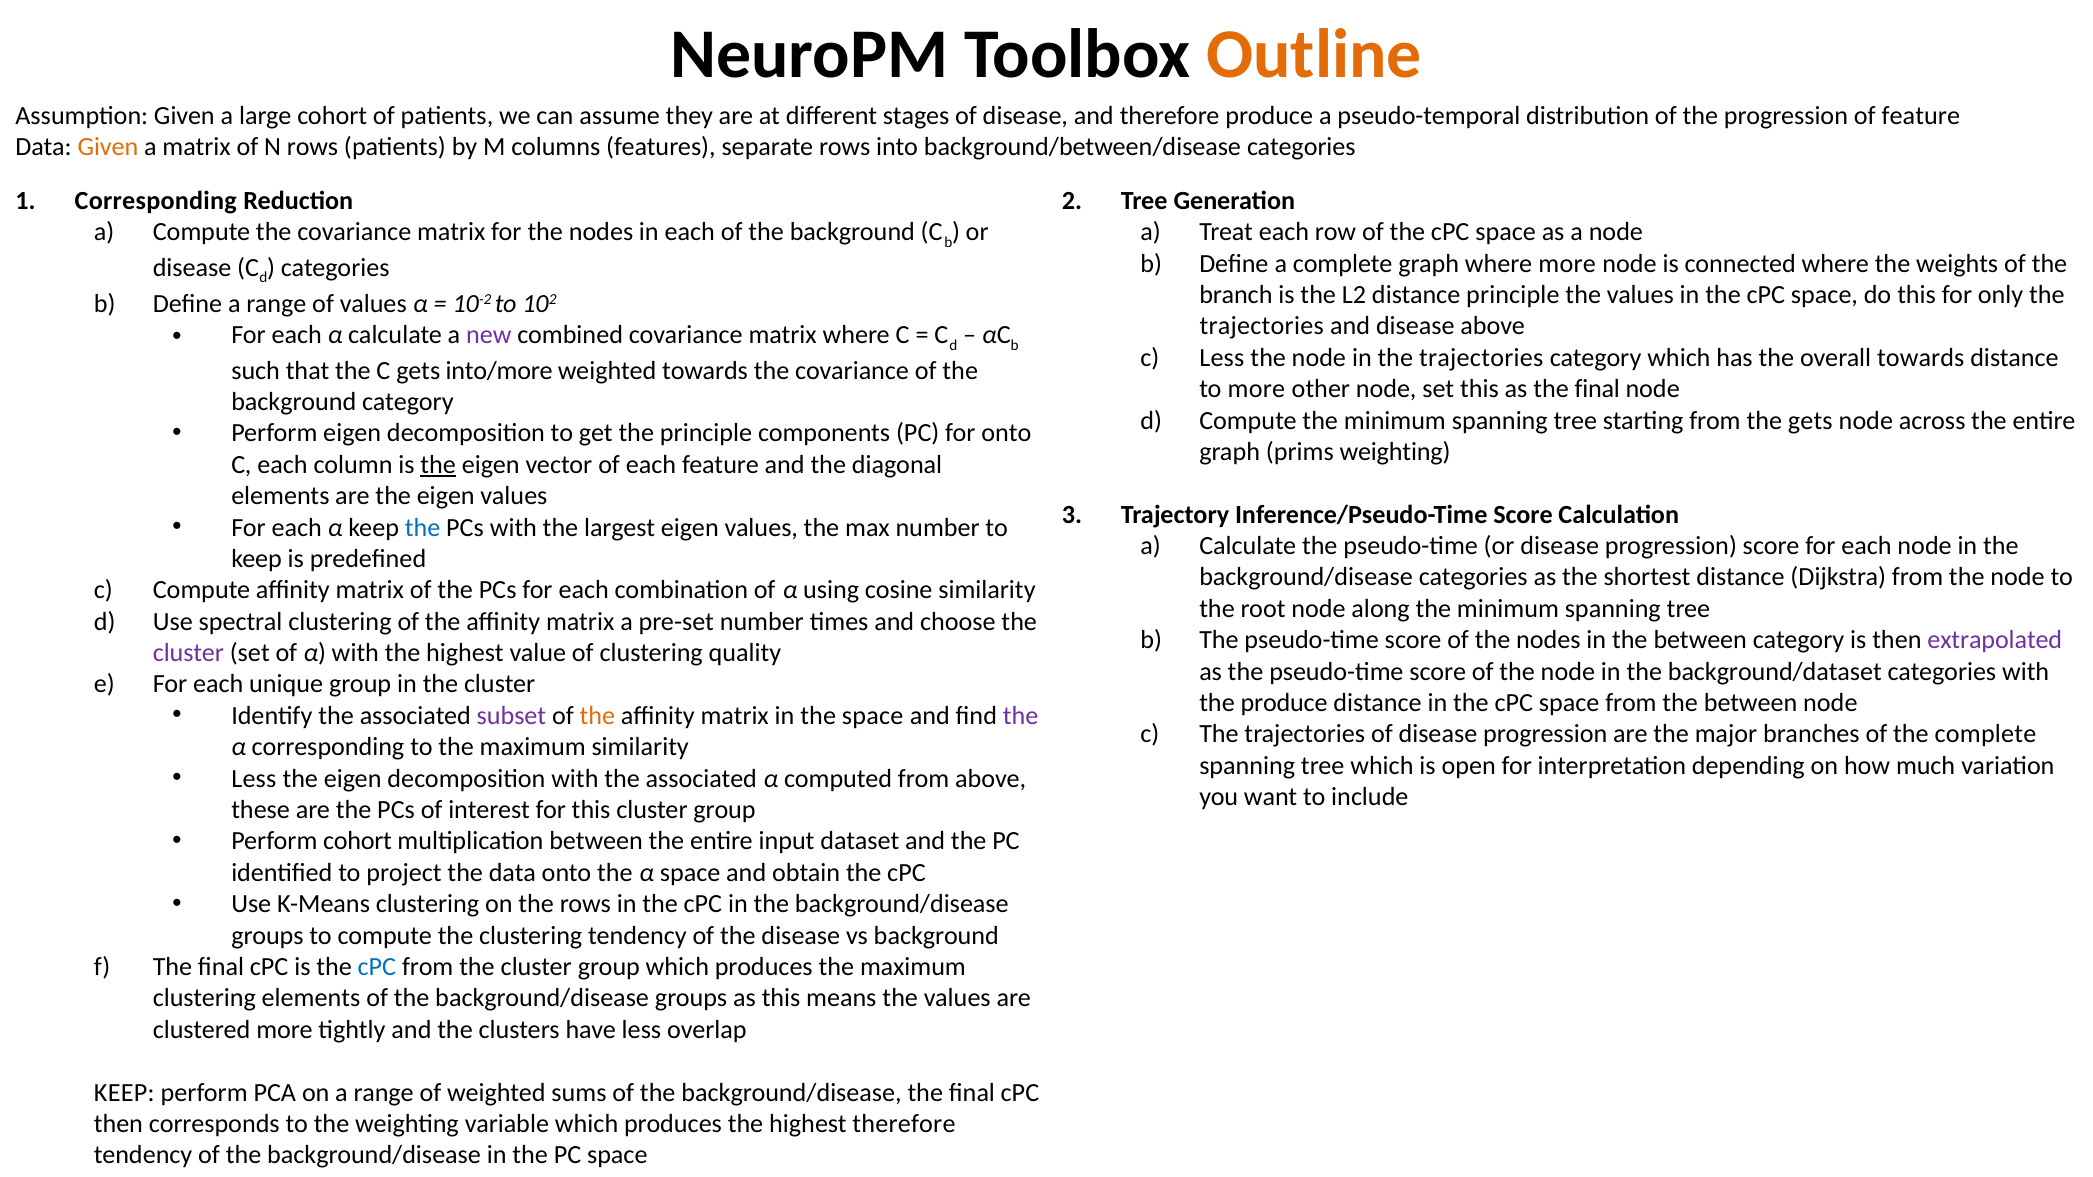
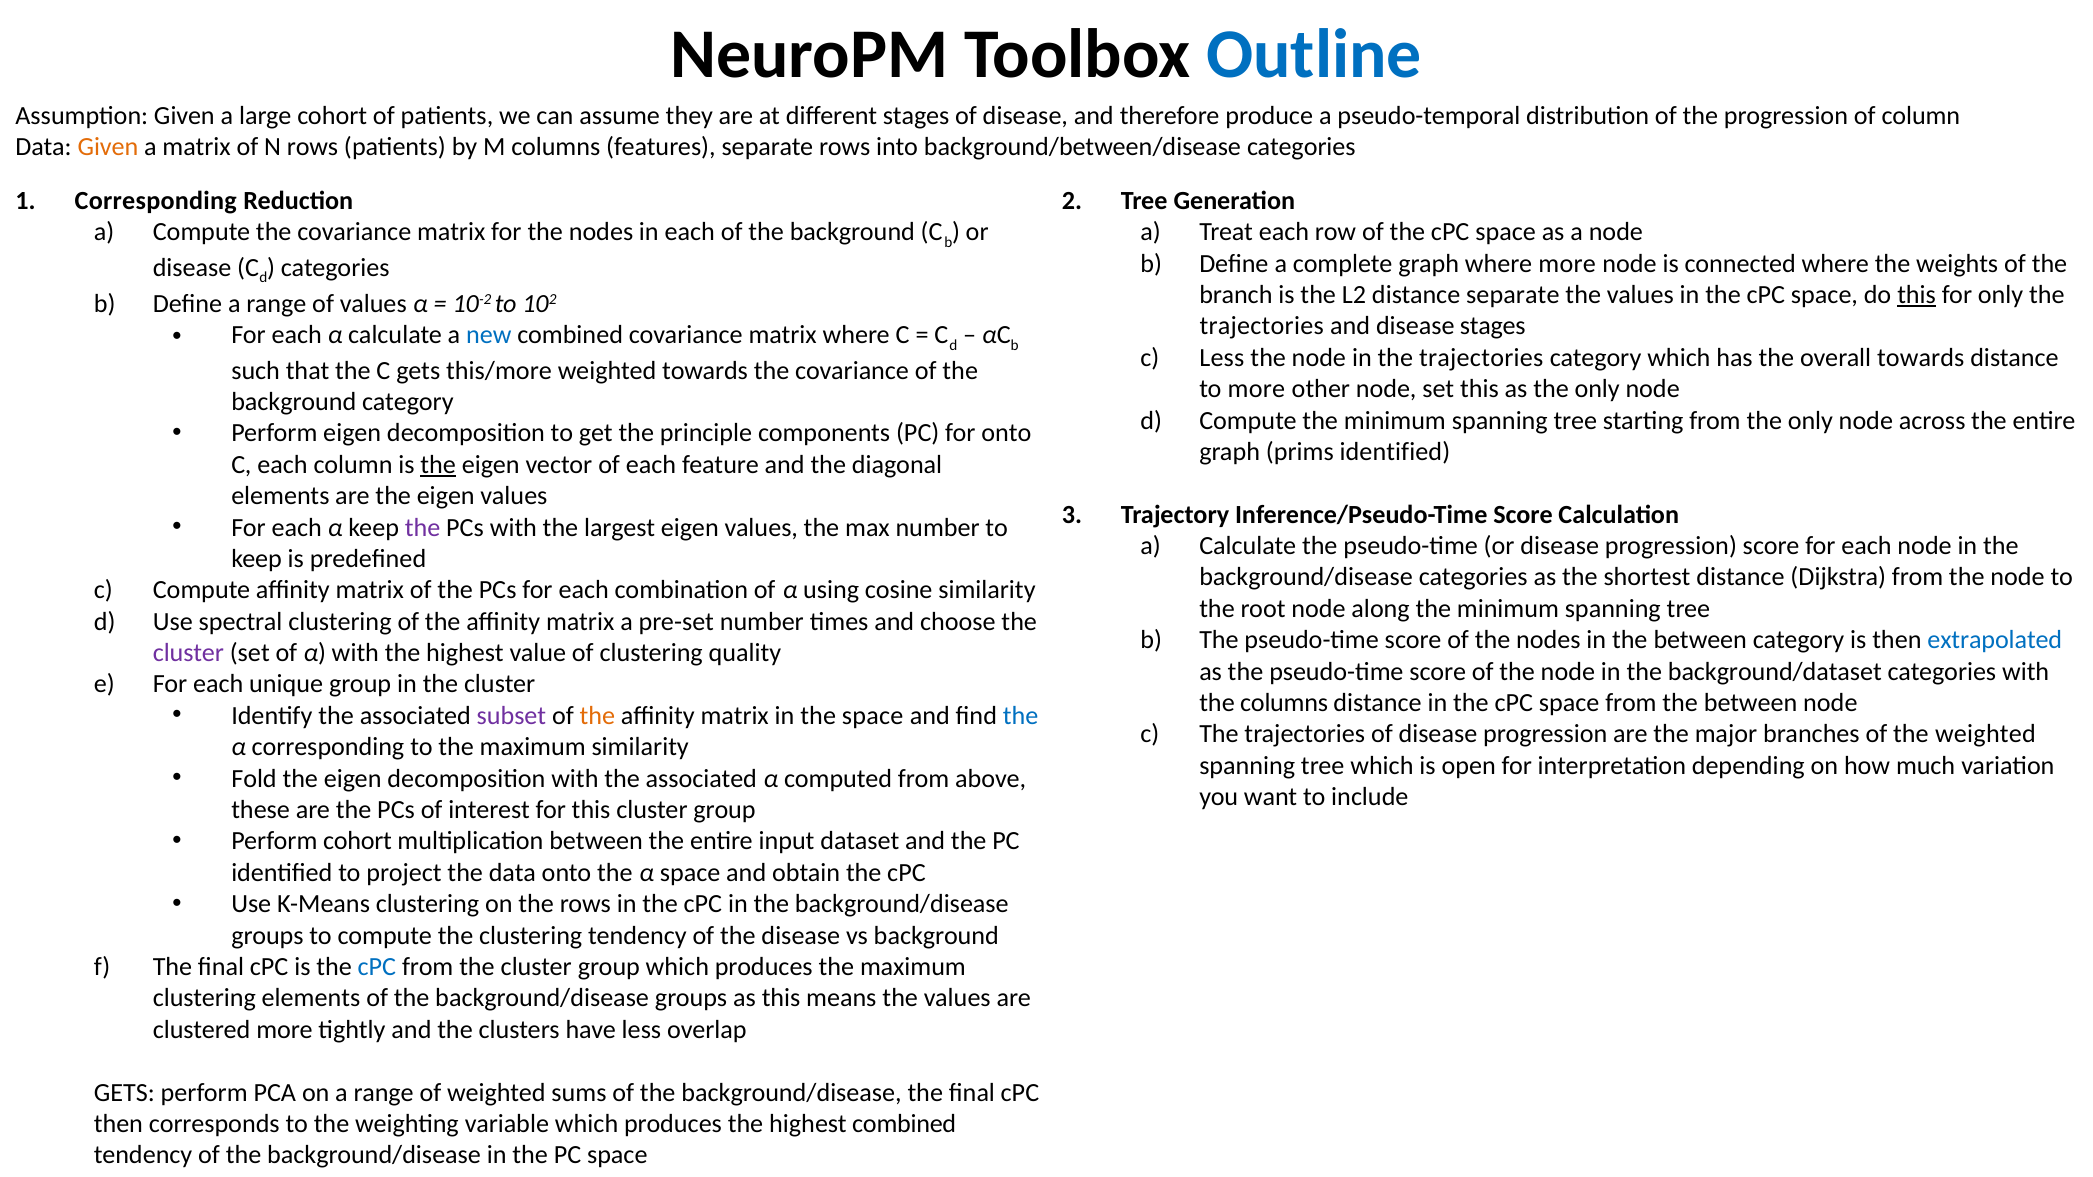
Outline colour: orange -> blue
of feature: feature -> column
distance principle: principle -> separate
this at (1917, 295) underline: none -> present
disease above: above -> stages
new colour: purple -> blue
into/more: into/more -> this/more
as the final: final -> only
from the gets: gets -> only
prims weighting: weighting -> identified
the at (423, 528) colour: blue -> purple
extrapolated colour: purple -> blue
the produce: produce -> columns
the at (1021, 716) colour: purple -> blue
the complete: complete -> weighted
Less at (254, 779): Less -> Fold
KEEP at (124, 1093): KEEP -> GETS
highest therefore: therefore -> combined
